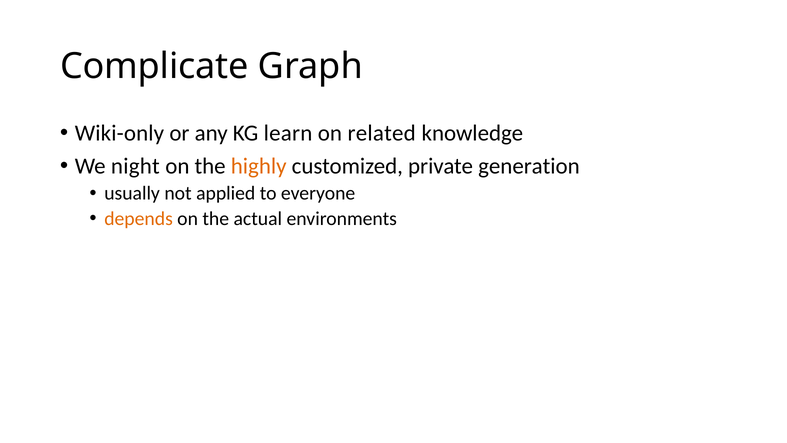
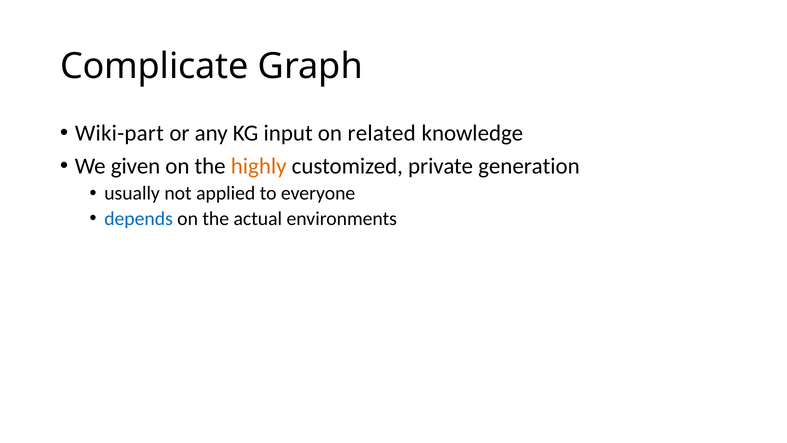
Wiki-only: Wiki-only -> Wiki-part
learn: learn -> input
night: night -> given
depends colour: orange -> blue
